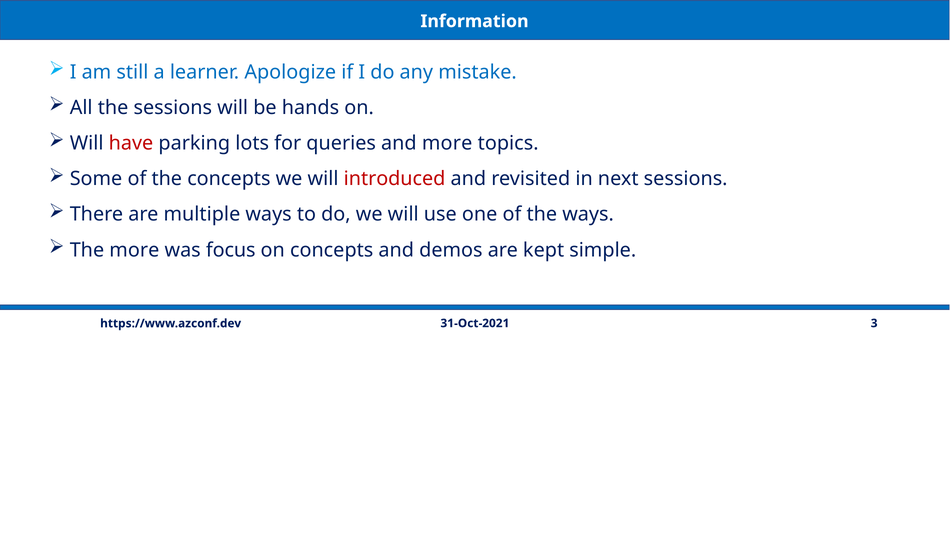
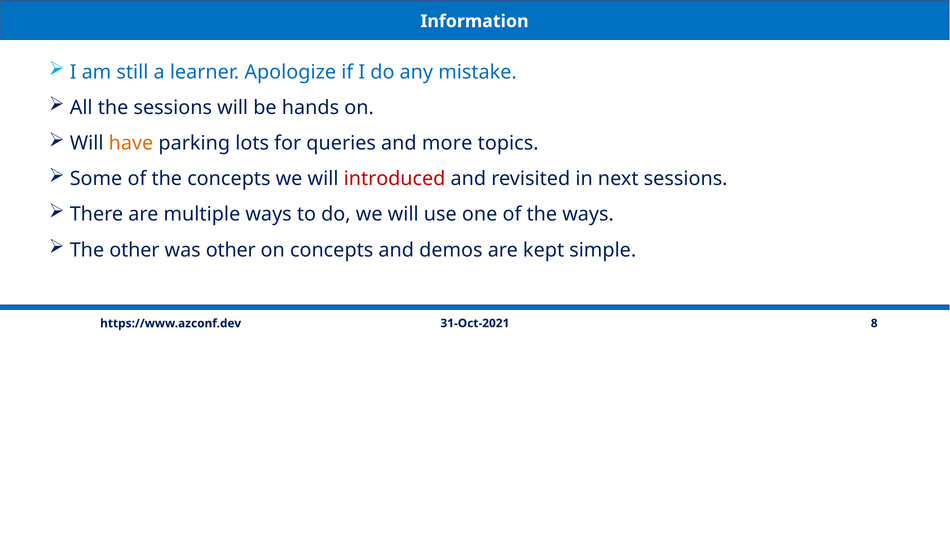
have colour: red -> orange
The more: more -> other
was focus: focus -> other
3: 3 -> 8
